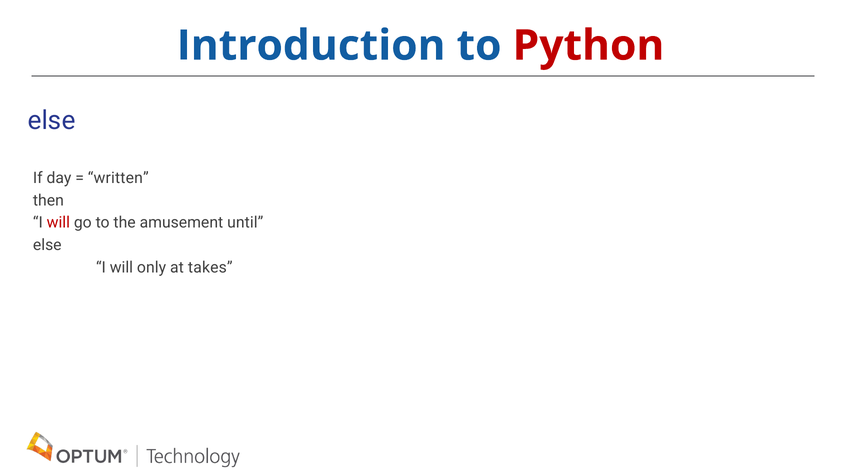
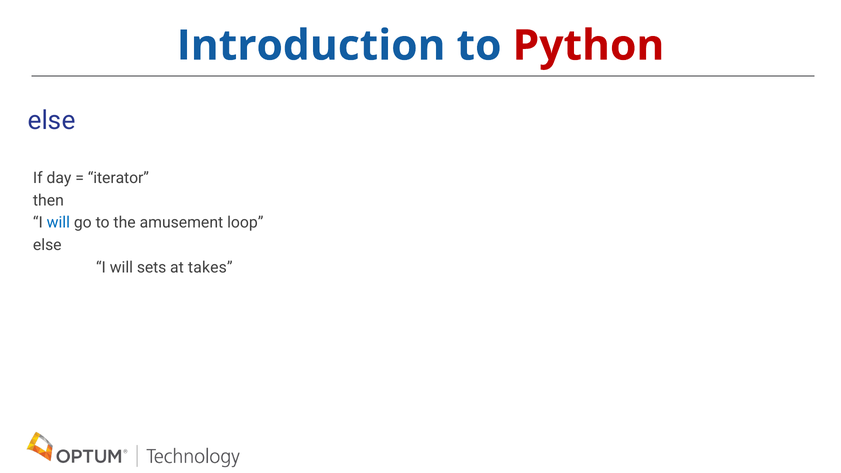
written: written -> iterator
will at (58, 223) colour: red -> blue
until: until -> loop
only: only -> sets
